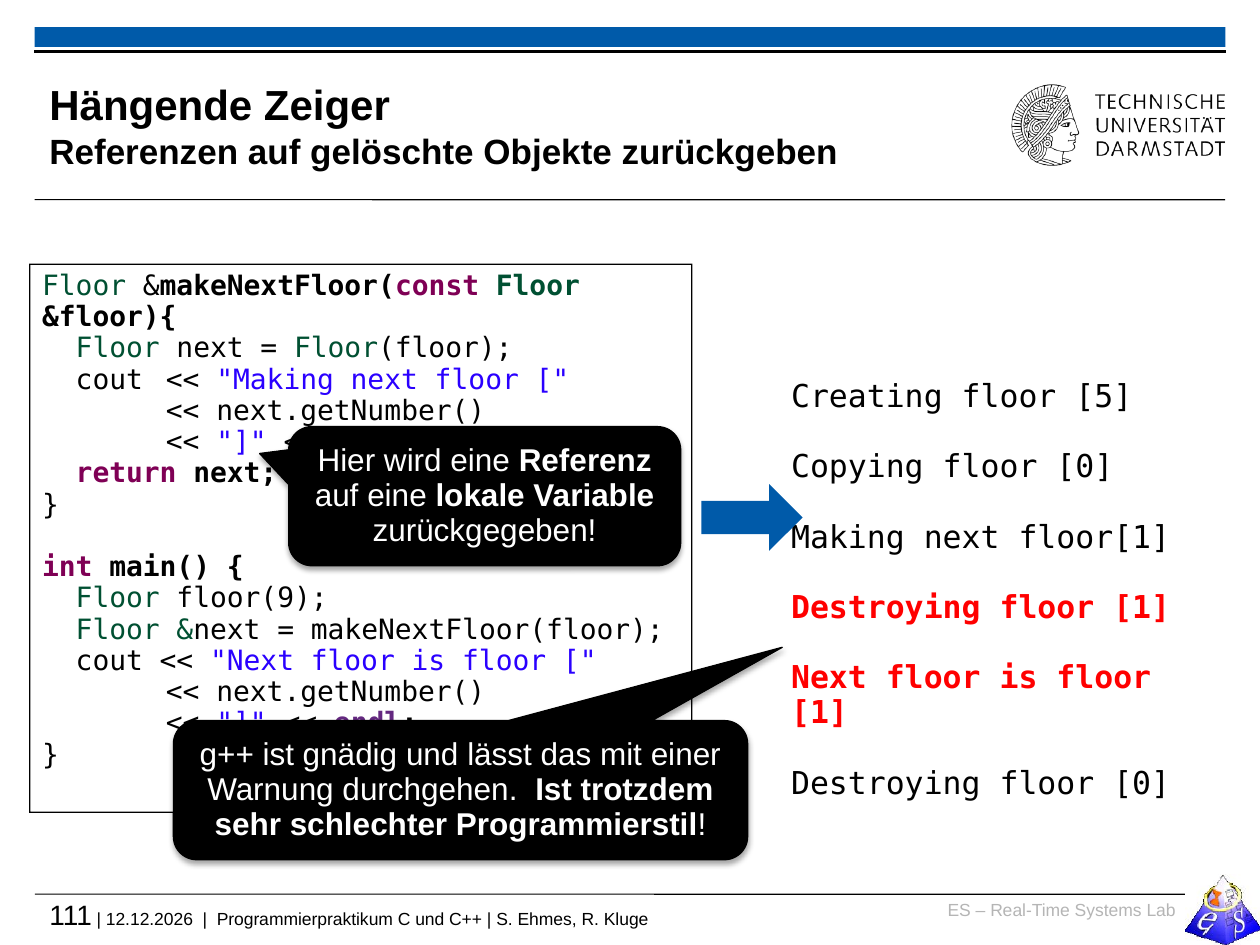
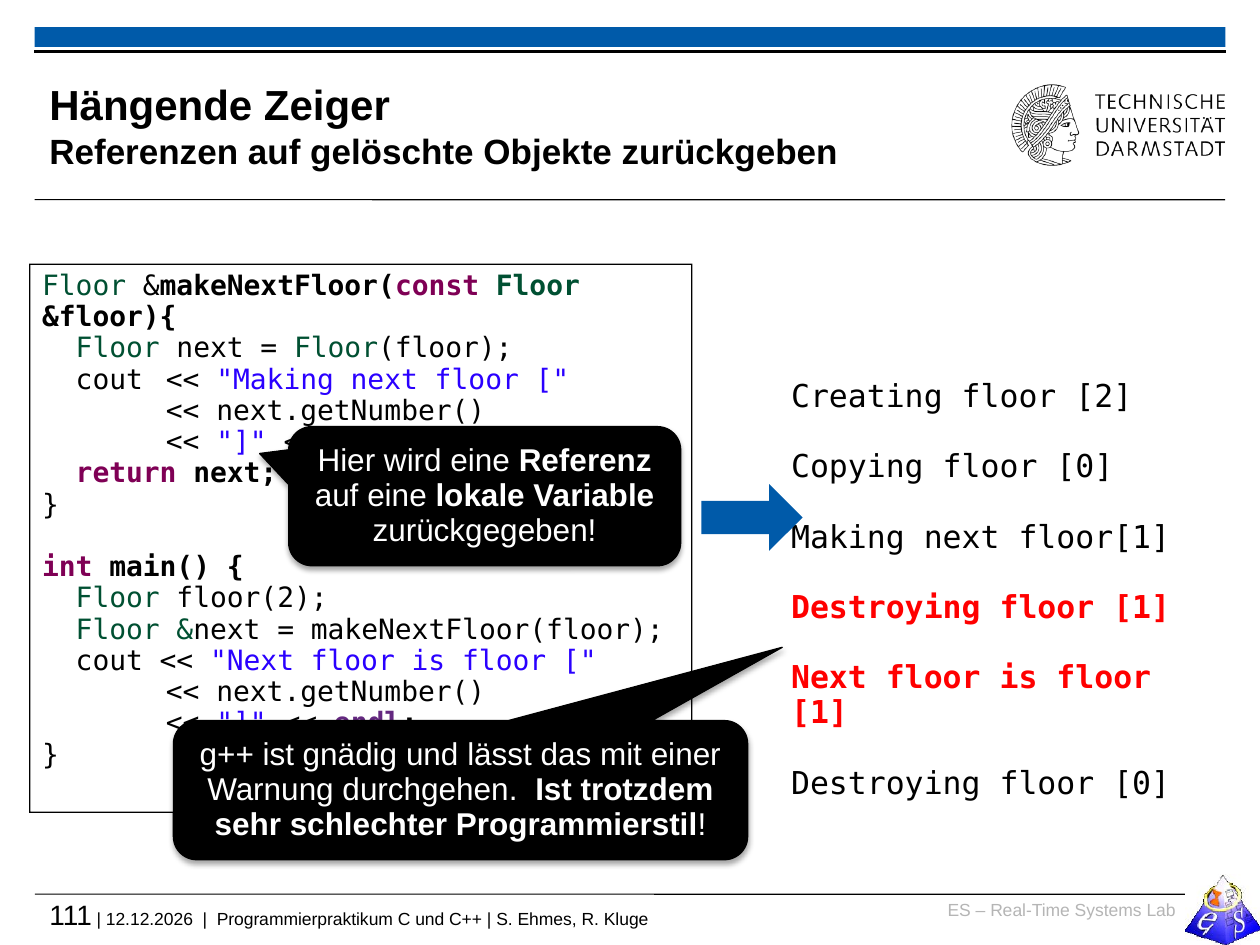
5: 5 -> 2
floor(9: floor(9 -> floor(2
